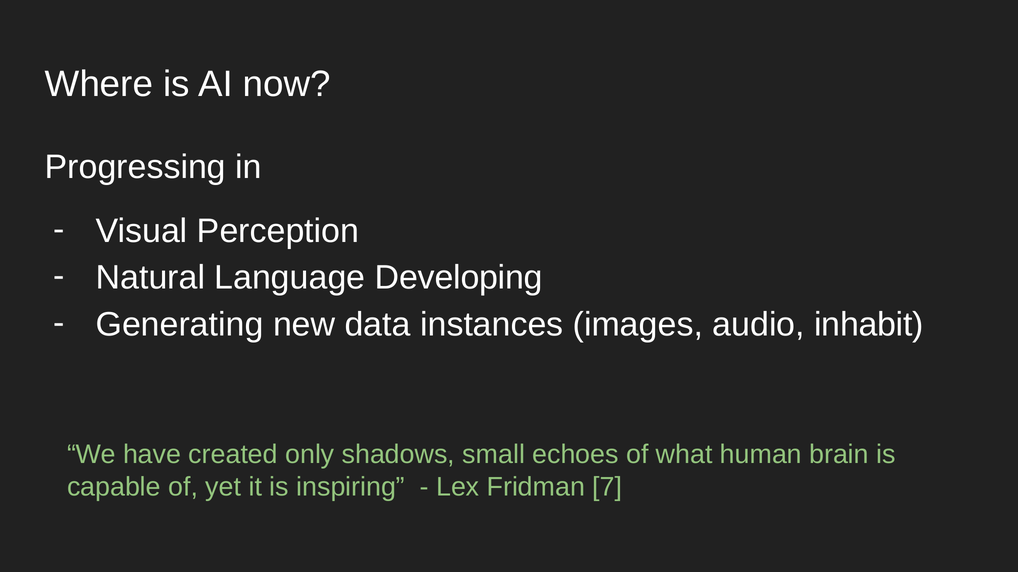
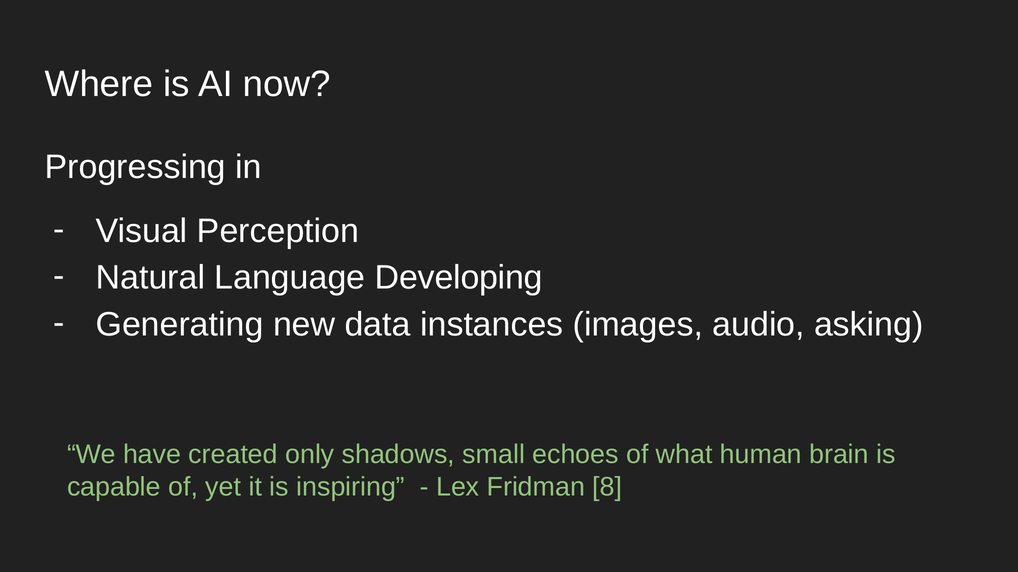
inhabit: inhabit -> asking
7: 7 -> 8
